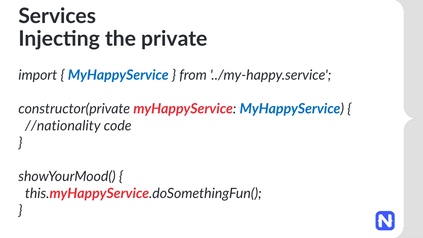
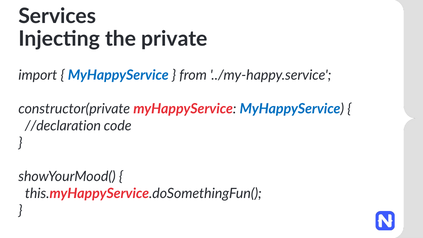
//nationality: //nationality -> //declaration
